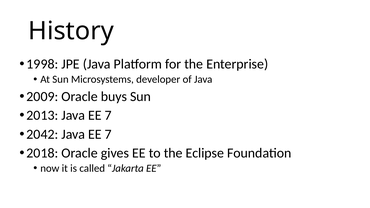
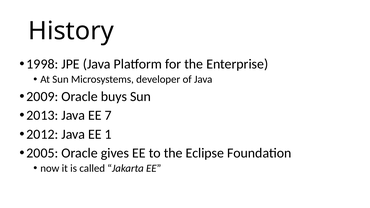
2042: 2042 -> 2012
7 at (108, 134): 7 -> 1
2018: 2018 -> 2005
